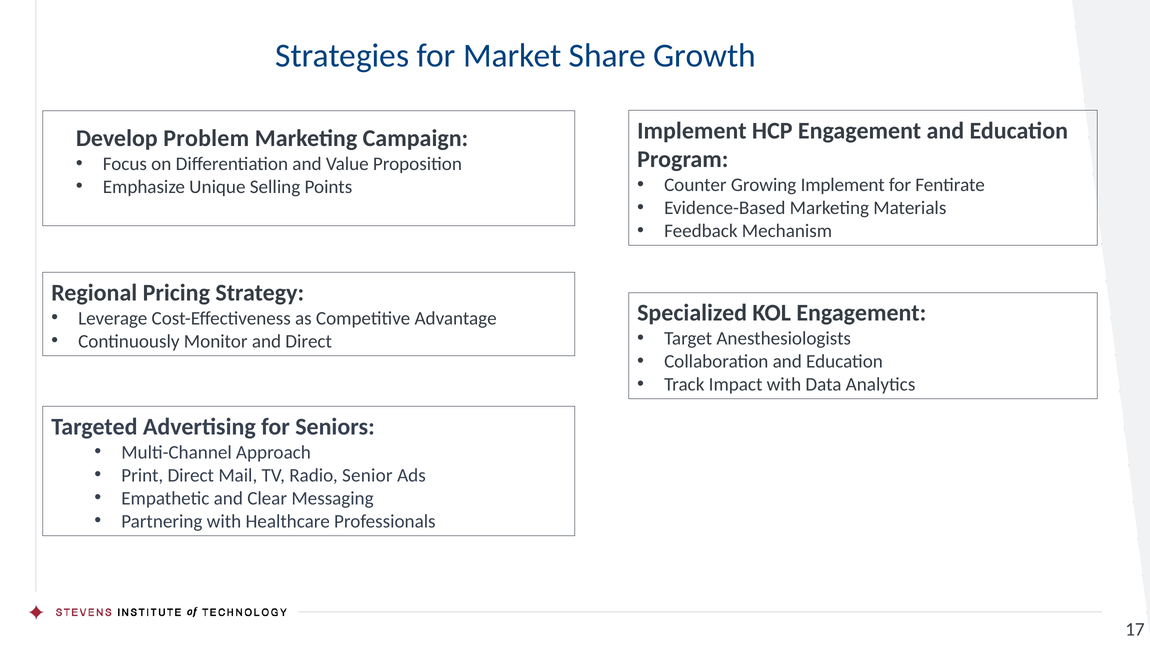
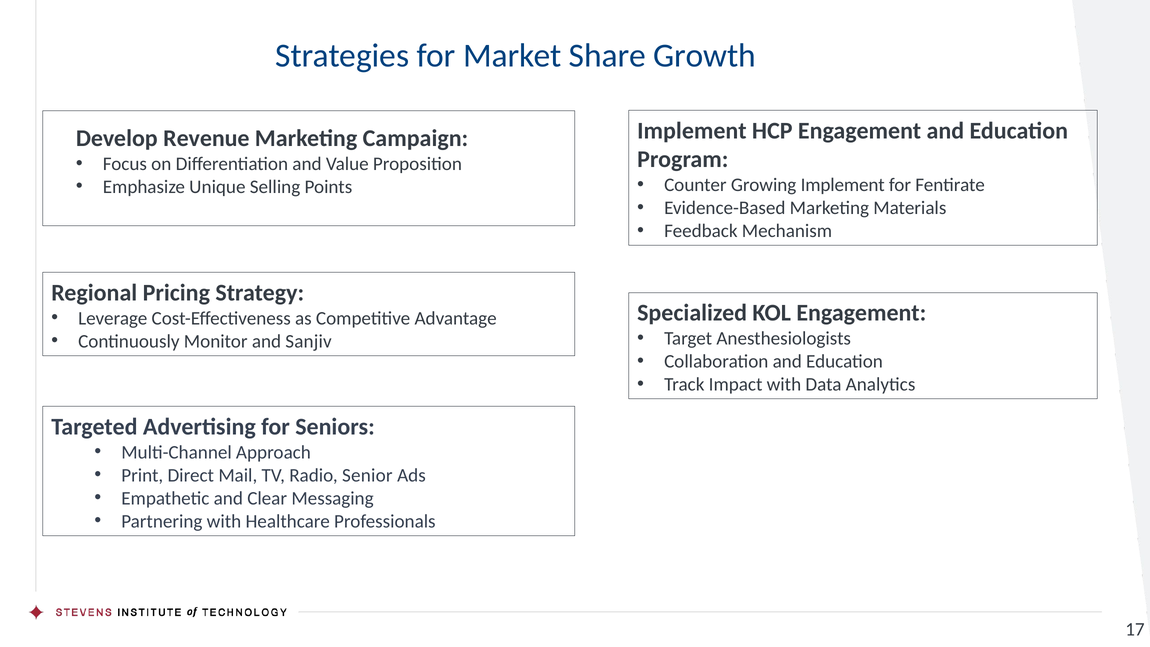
Problem: Problem -> Revenue
and Direct: Direct -> Sanjiv
